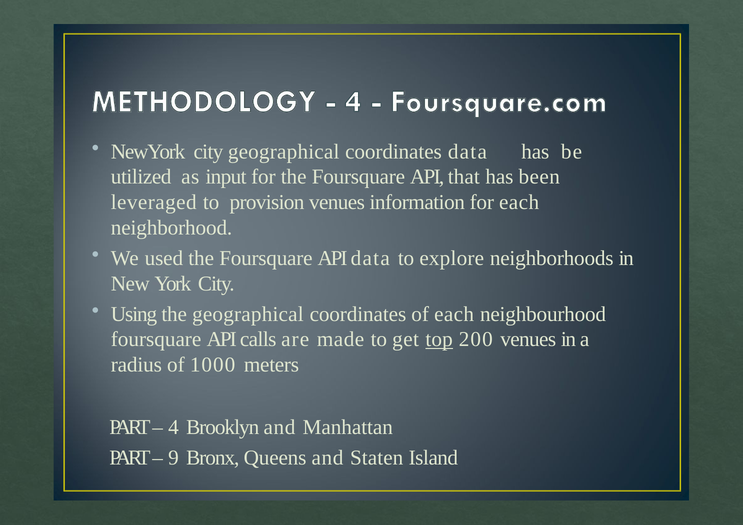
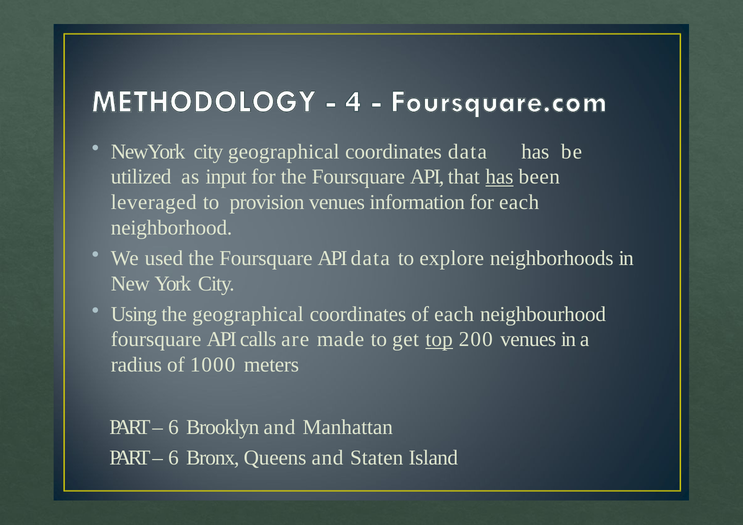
has at (499, 177) underline: none -> present
4 at (173, 428): 4 -> 6
9 at (173, 458): 9 -> 6
